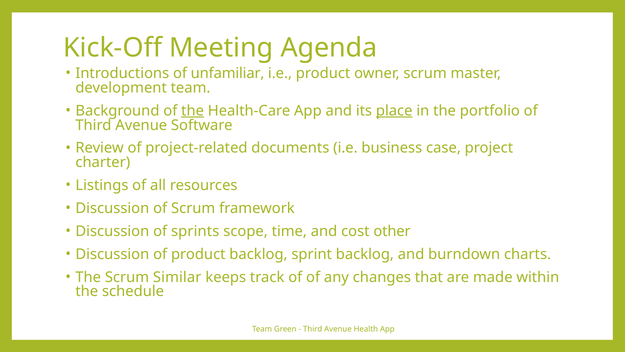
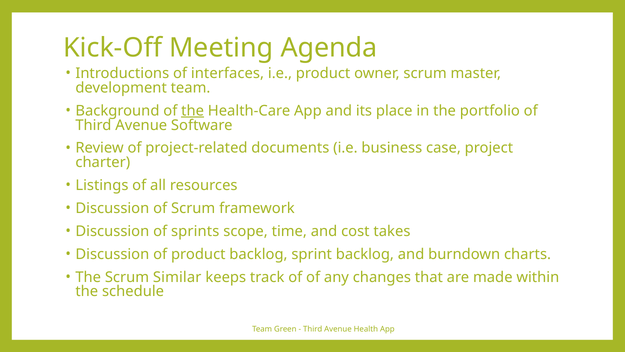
unfamiliar: unfamiliar -> interfaces
place underline: present -> none
other: other -> takes
